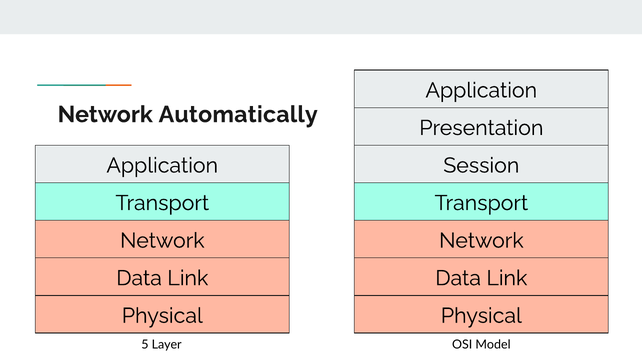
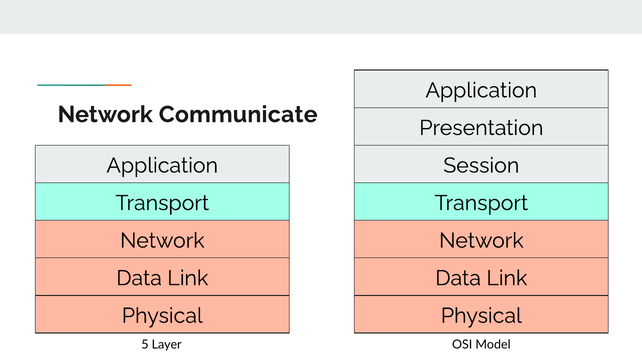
Automatically: Automatically -> Communicate
